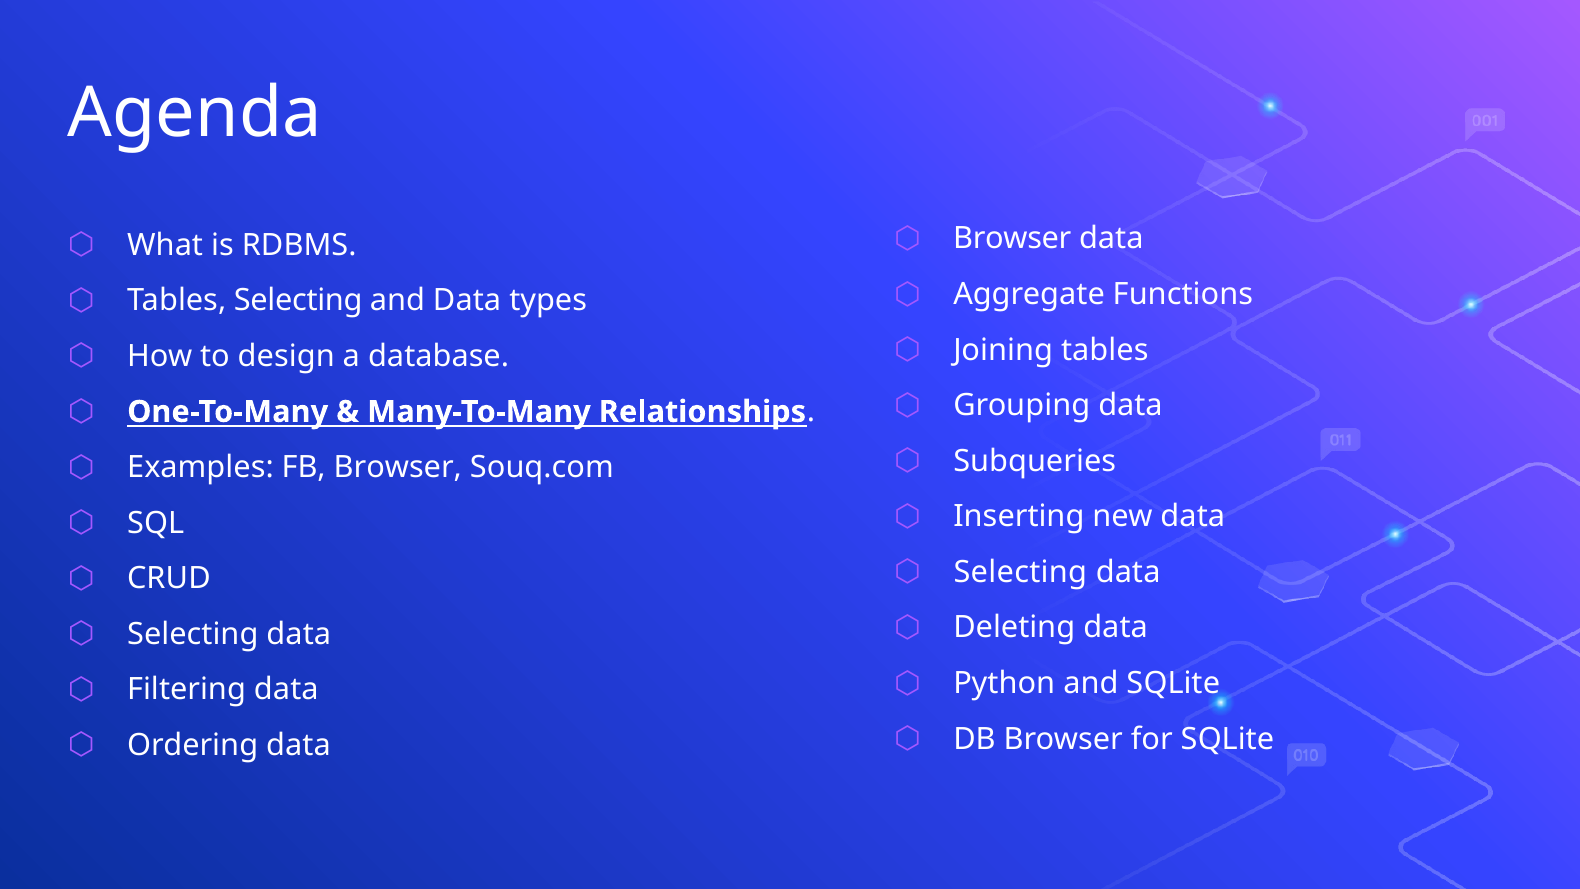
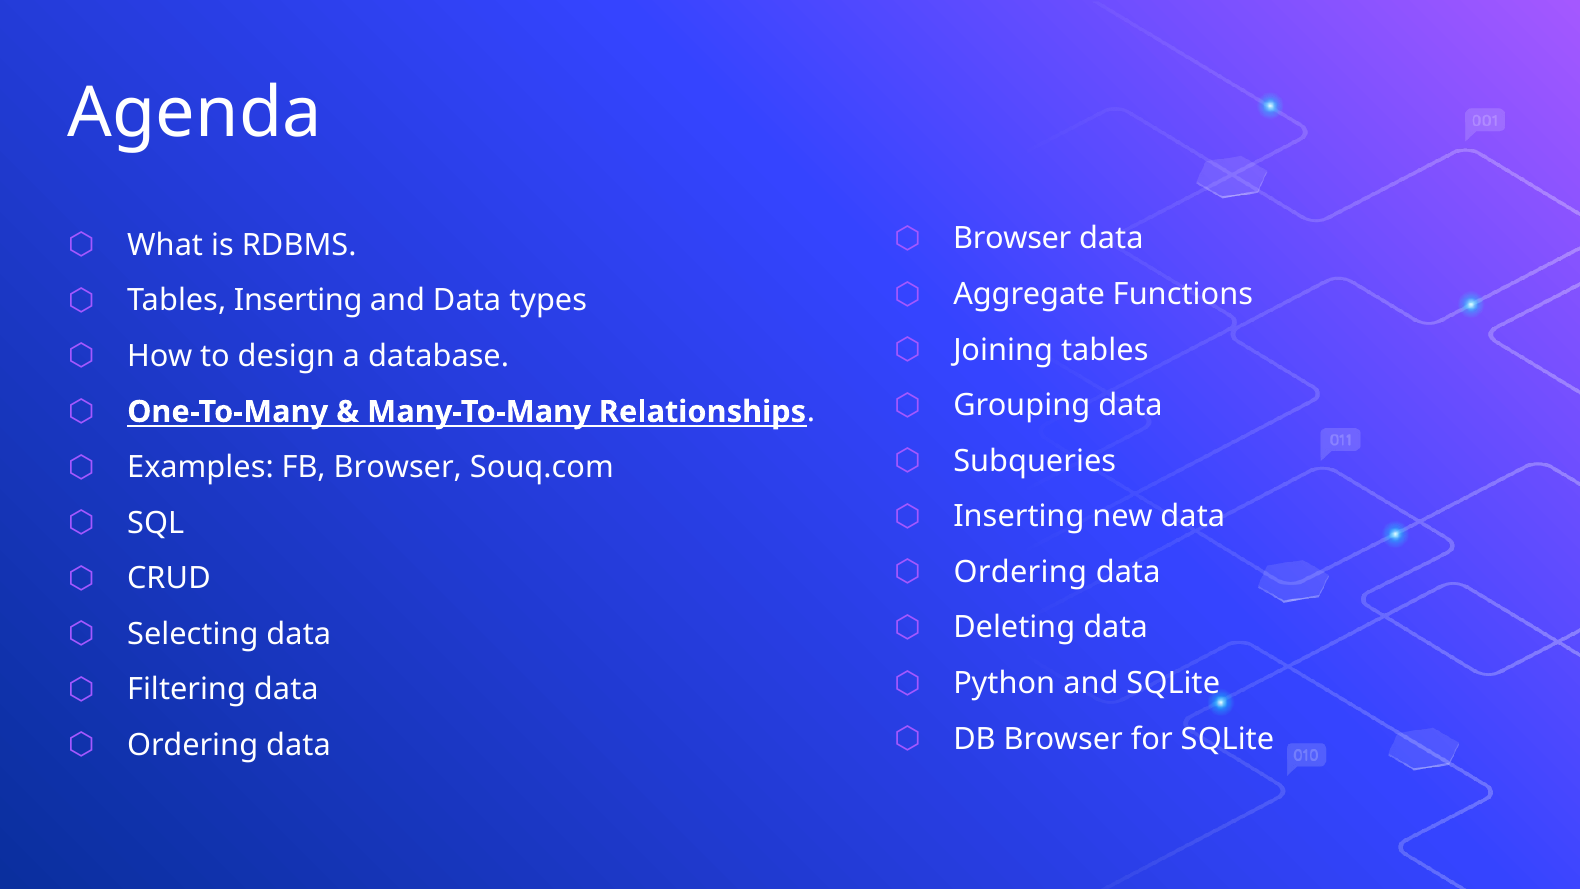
Tables Selecting: Selecting -> Inserting
Selecting at (1020, 572): Selecting -> Ordering
